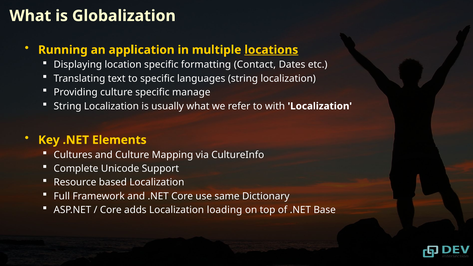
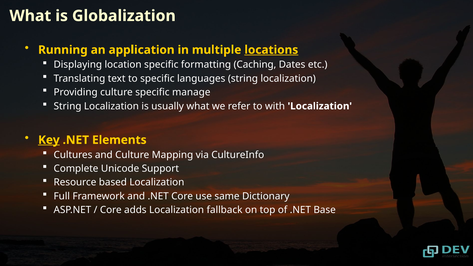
Contact: Contact -> Caching
Key underline: none -> present
loading: loading -> fallback
